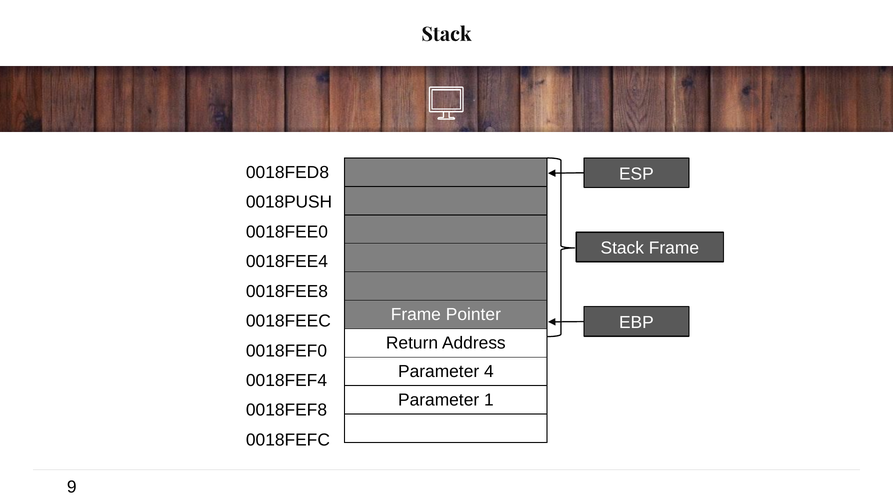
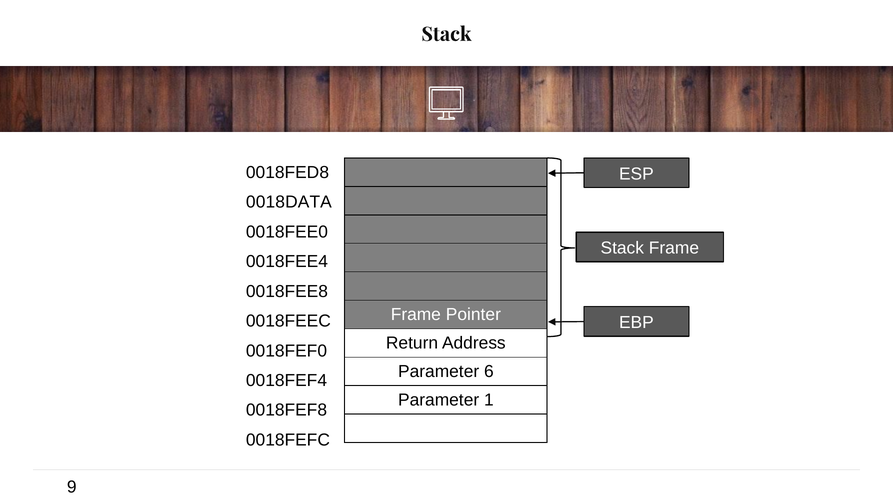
0018PUSH: 0018PUSH -> 0018DATA
4: 4 -> 6
